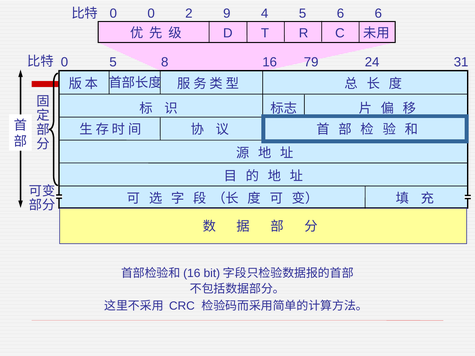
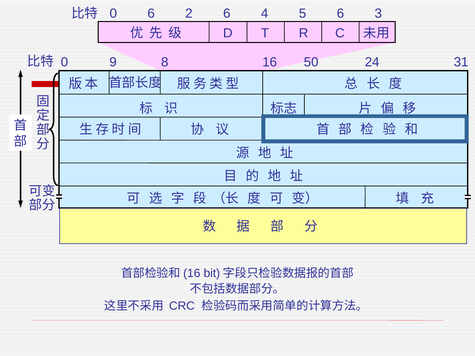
0 0: 0 -> 6
2 9: 9 -> 6
6 6: 6 -> 3
0 5: 5 -> 9
79: 79 -> 50
